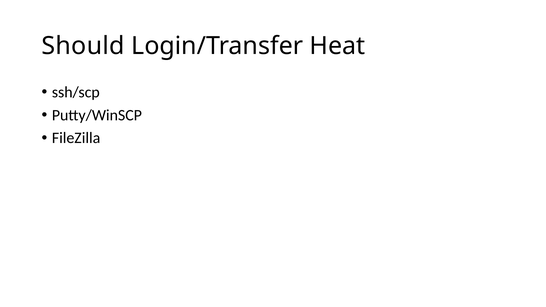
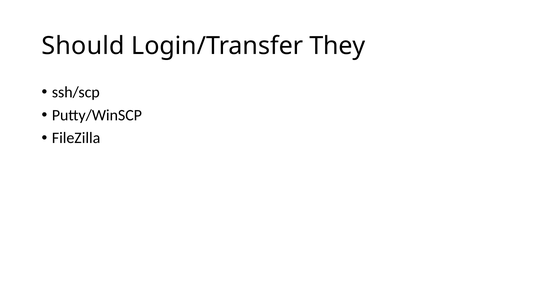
Heat: Heat -> They
